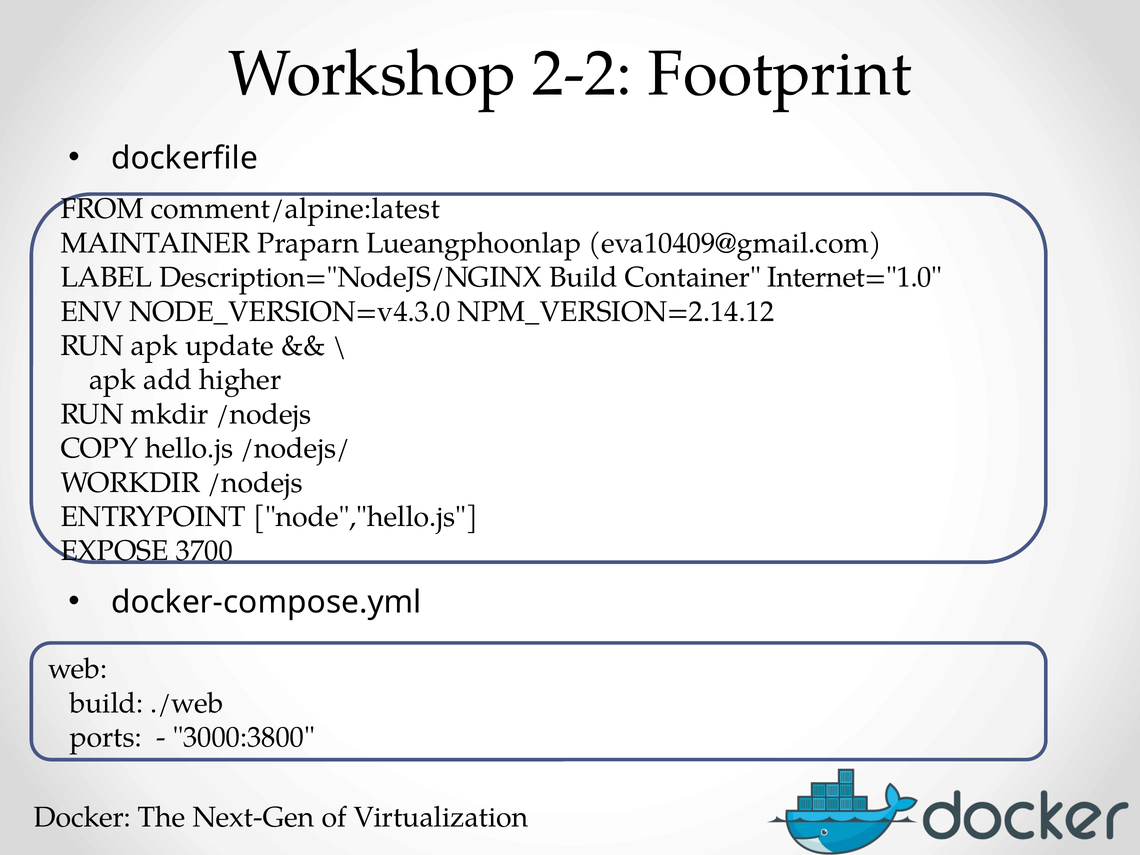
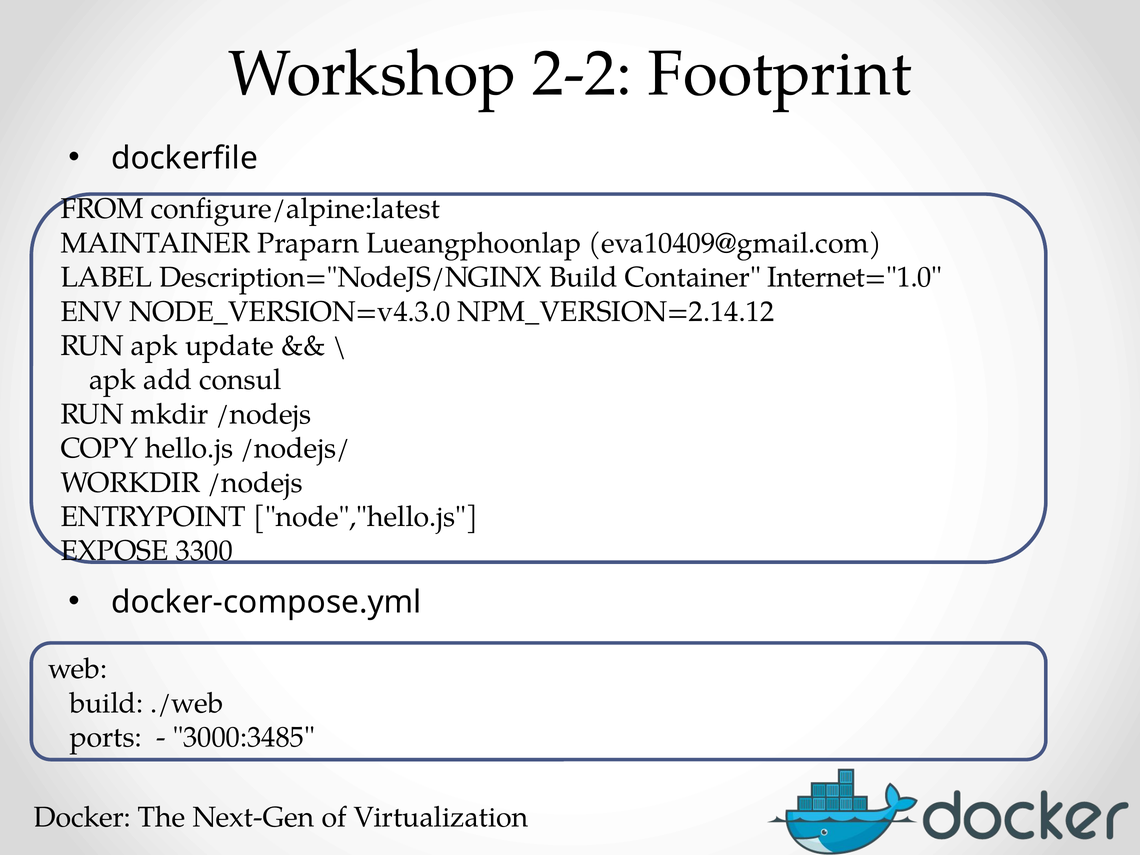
comment/alpine:latest: comment/alpine:latest -> configure/alpine:latest
higher: higher -> consul
3700: 3700 -> 3300
3000:3800: 3000:3800 -> 3000:3485
